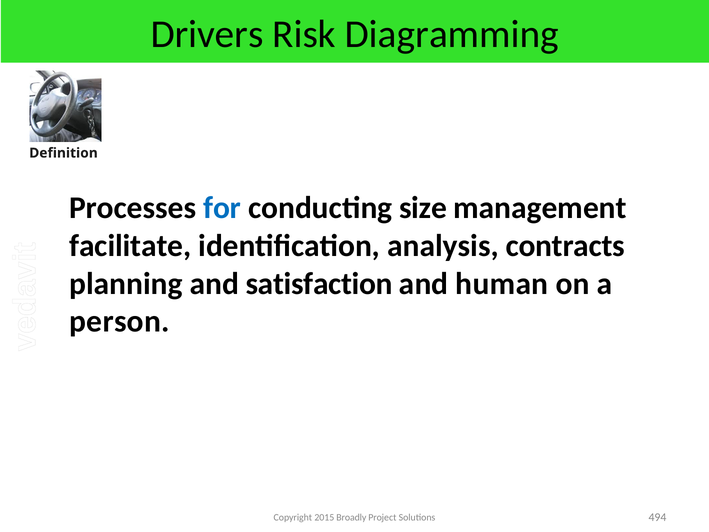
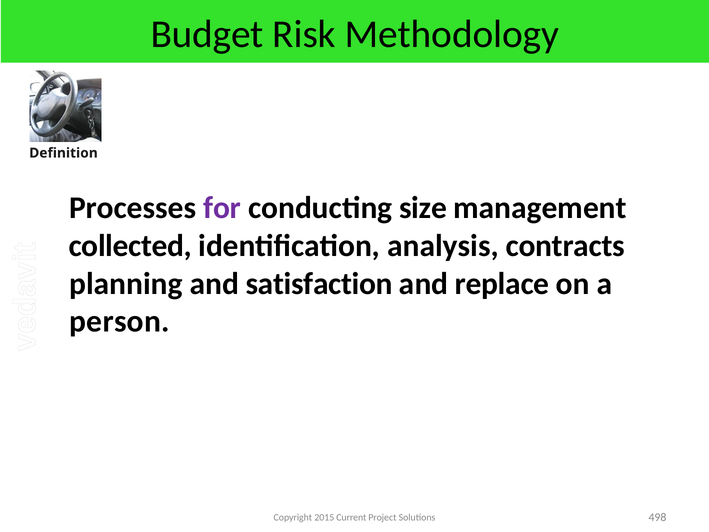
Drivers: Drivers -> Budget
Diagramming: Diagramming -> Methodology
for colour: blue -> purple
facilitate: facilitate -> collected
human: human -> replace
Broadly: Broadly -> Current
494: 494 -> 498
